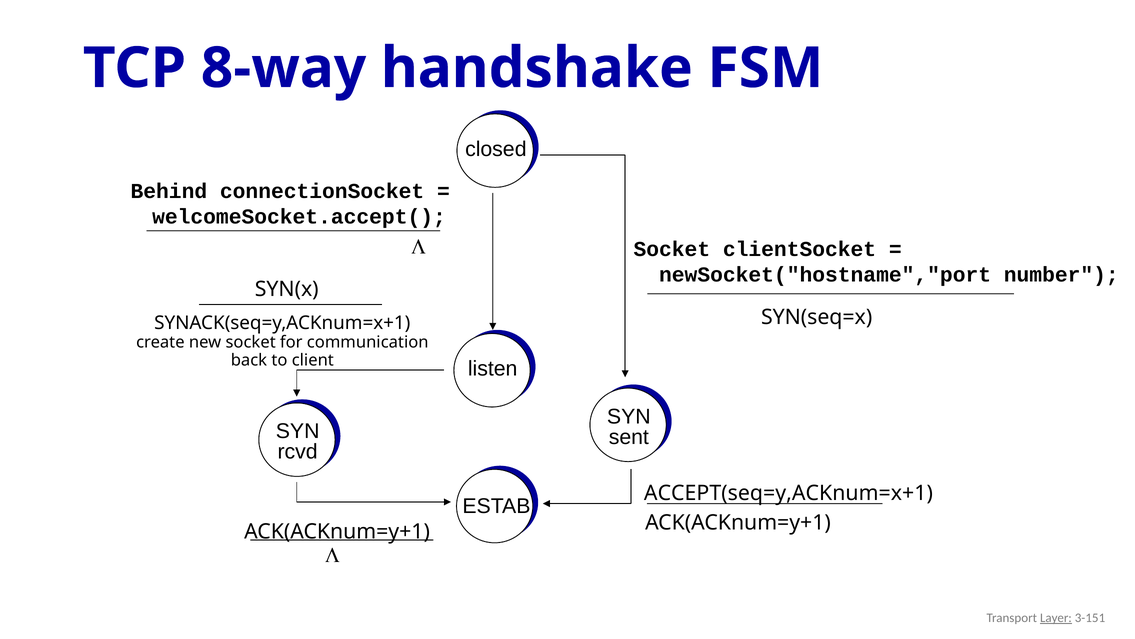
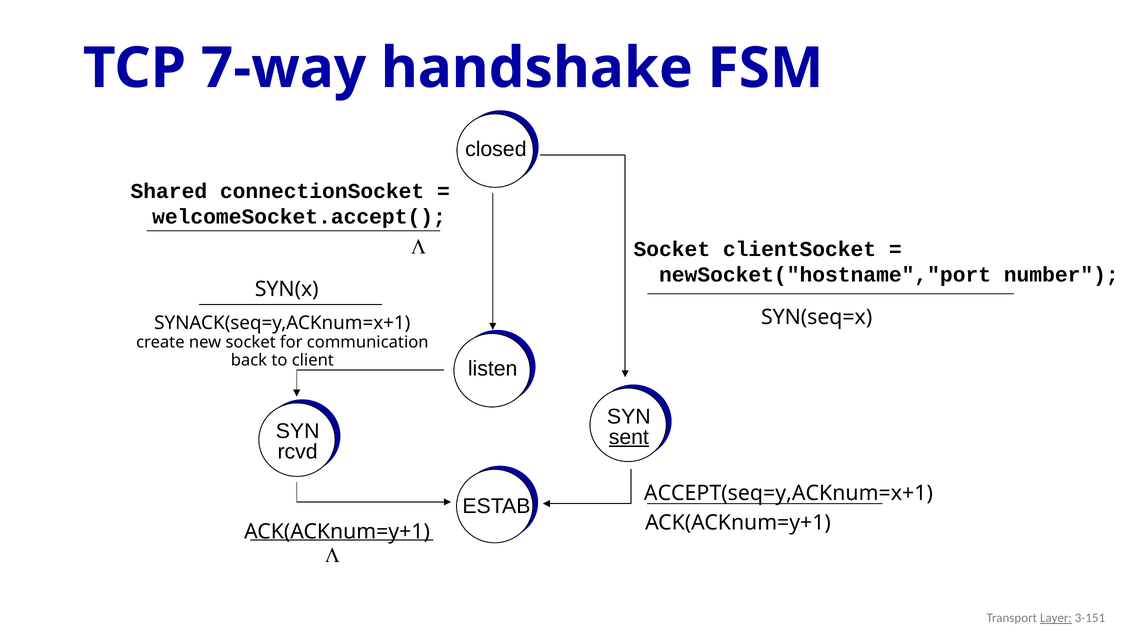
8-way: 8-way -> 7-way
Behind: Behind -> Shared
sent underline: none -> present
